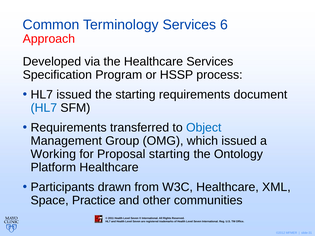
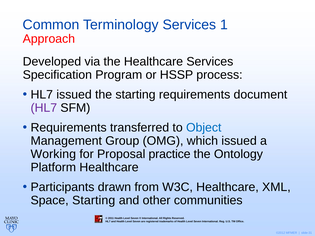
6: 6 -> 1
HL7 at (44, 108) colour: blue -> purple
Proposal starting: starting -> practice
Space Practice: Practice -> Starting
